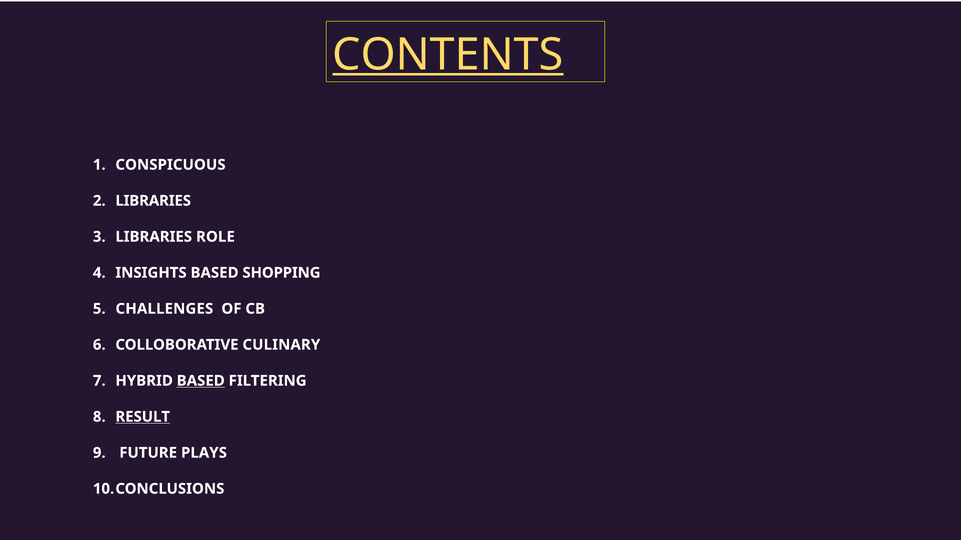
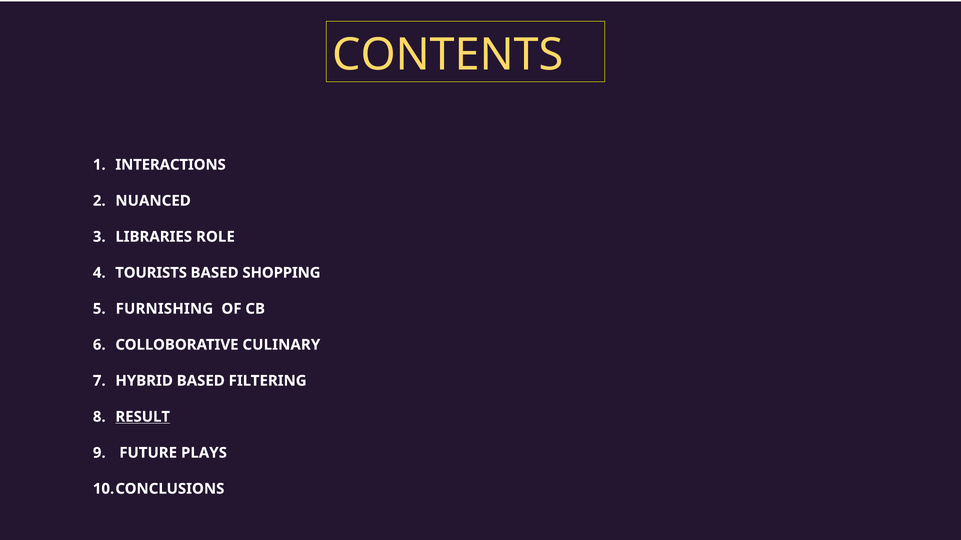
CONTENTS underline: present -> none
CONSPICUOUS: CONSPICUOUS -> INTERACTIONS
LIBRARIES at (153, 201): LIBRARIES -> NUANCED
INSIGHTS: INSIGHTS -> TOURISTS
CHALLENGES: CHALLENGES -> FURNISHING
BASED at (201, 381) underline: present -> none
